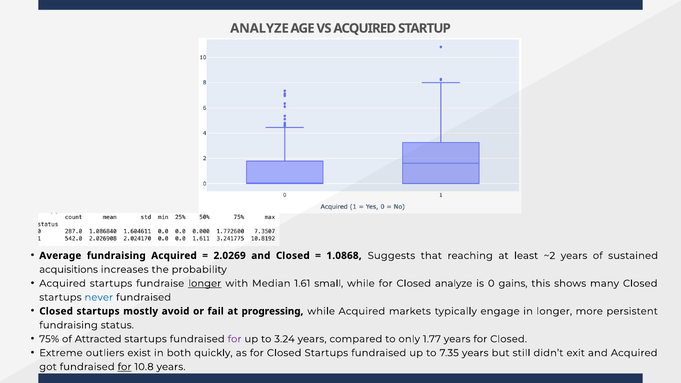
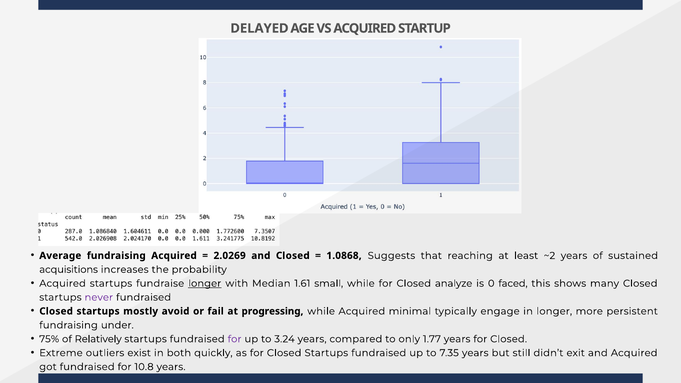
ANALYZE at (260, 28): ANALYZE -> DELAYED
gains: gains -> faced
never colour: blue -> purple
markets: markets -> minimal
status: status -> under
Attracted: Attracted -> Relatively
for at (124, 367) underline: present -> none
